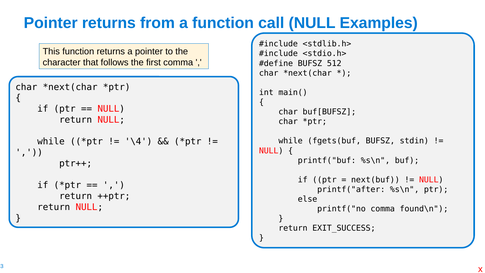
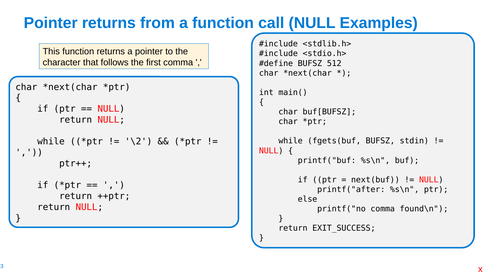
\4: \4 -> \2
